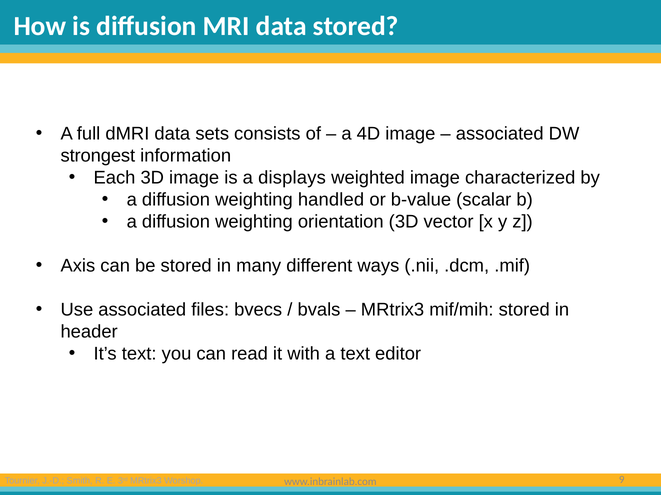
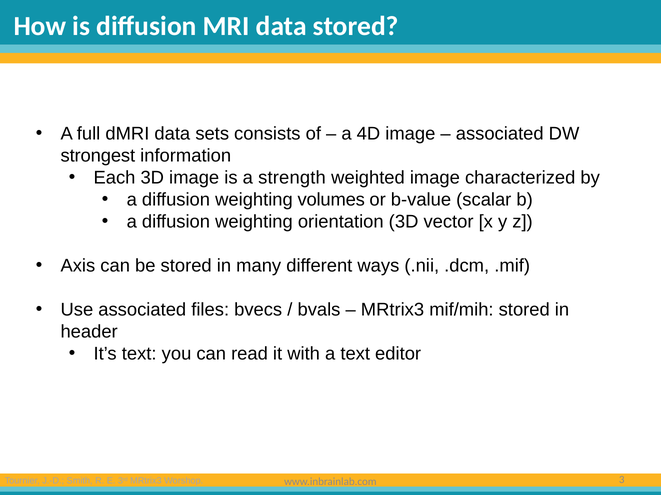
displays: displays -> strength
handled: handled -> volumes
9: 9 -> 3
